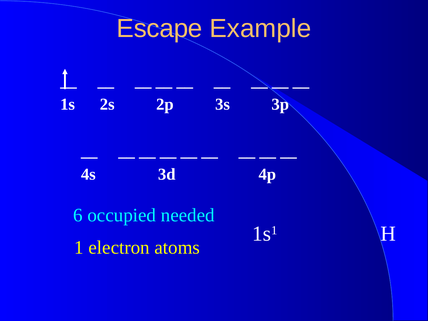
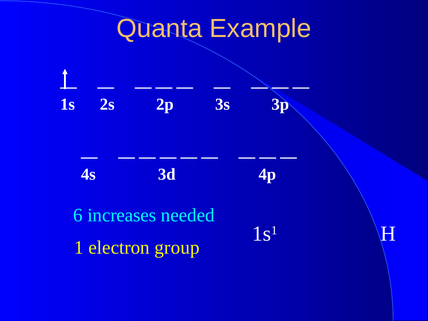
Escape: Escape -> Quanta
occupied: occupied -> increases
atoms: atoms -> group
